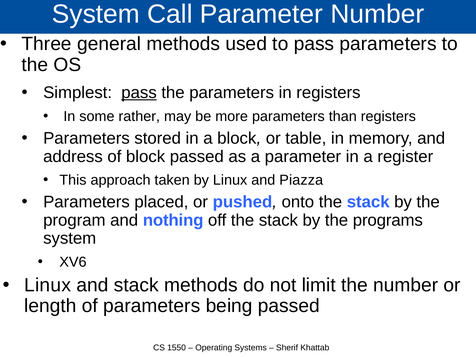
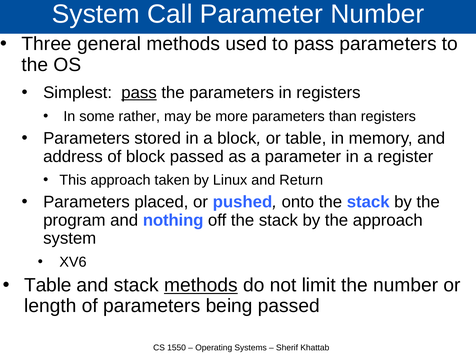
Piazza: Piazza -> Return
the programs: programs -> approach
Linux at (48, 285): Linux -> Table
methods at (201, 285) underline: none -> present
